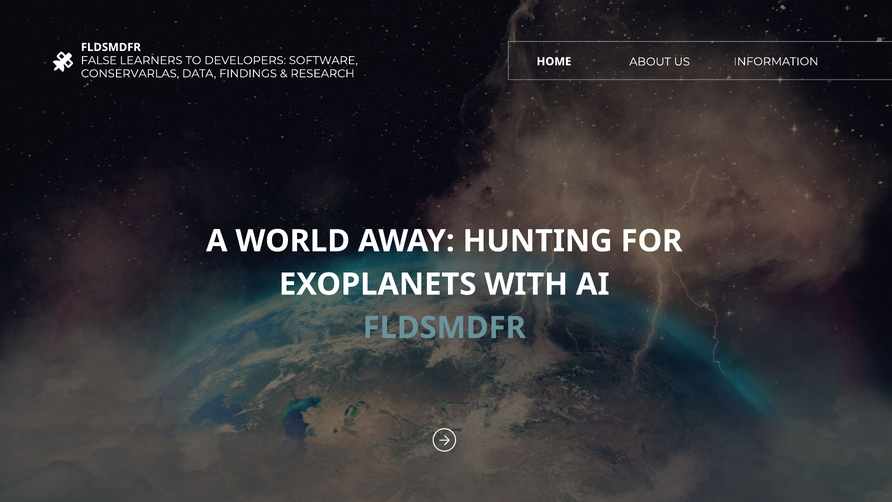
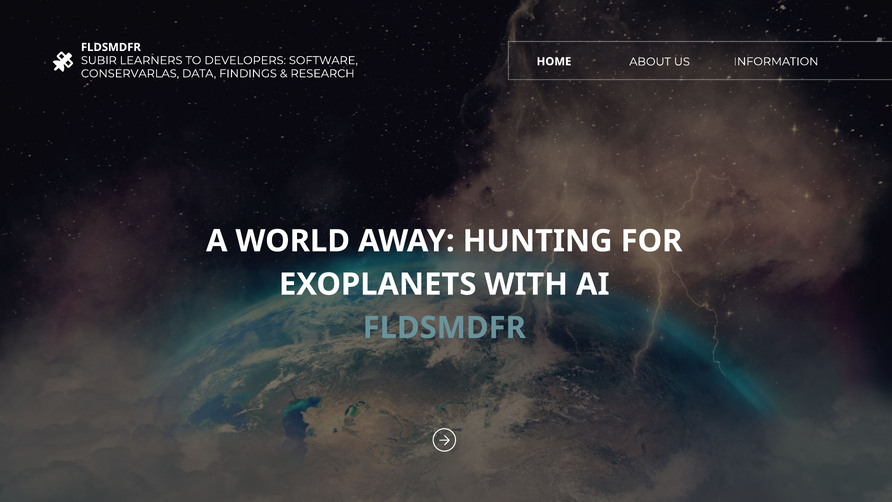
FALSE: FALSE -> SUBIR
